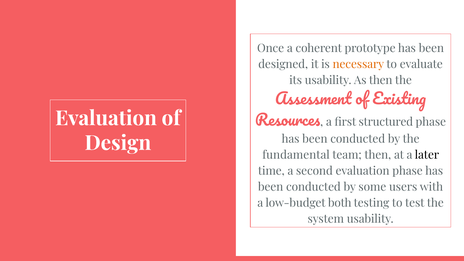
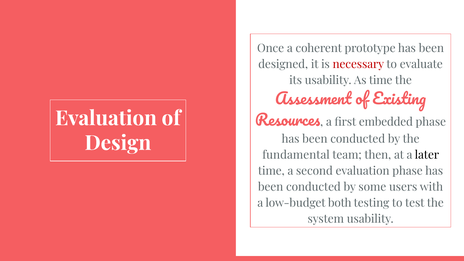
necessary colour: orange -> red
As then: then -> time
structured: structured -> embedded
